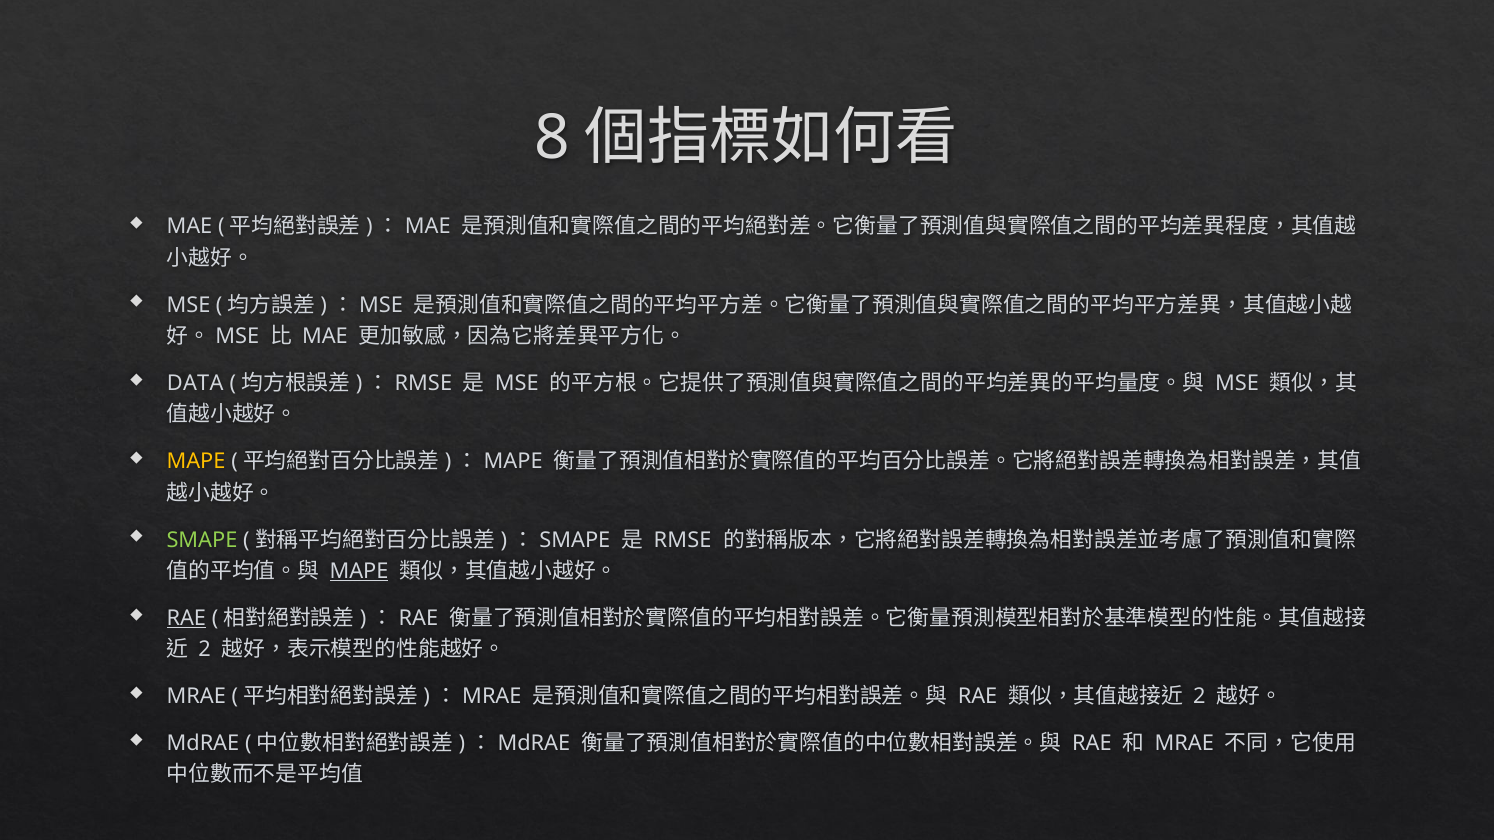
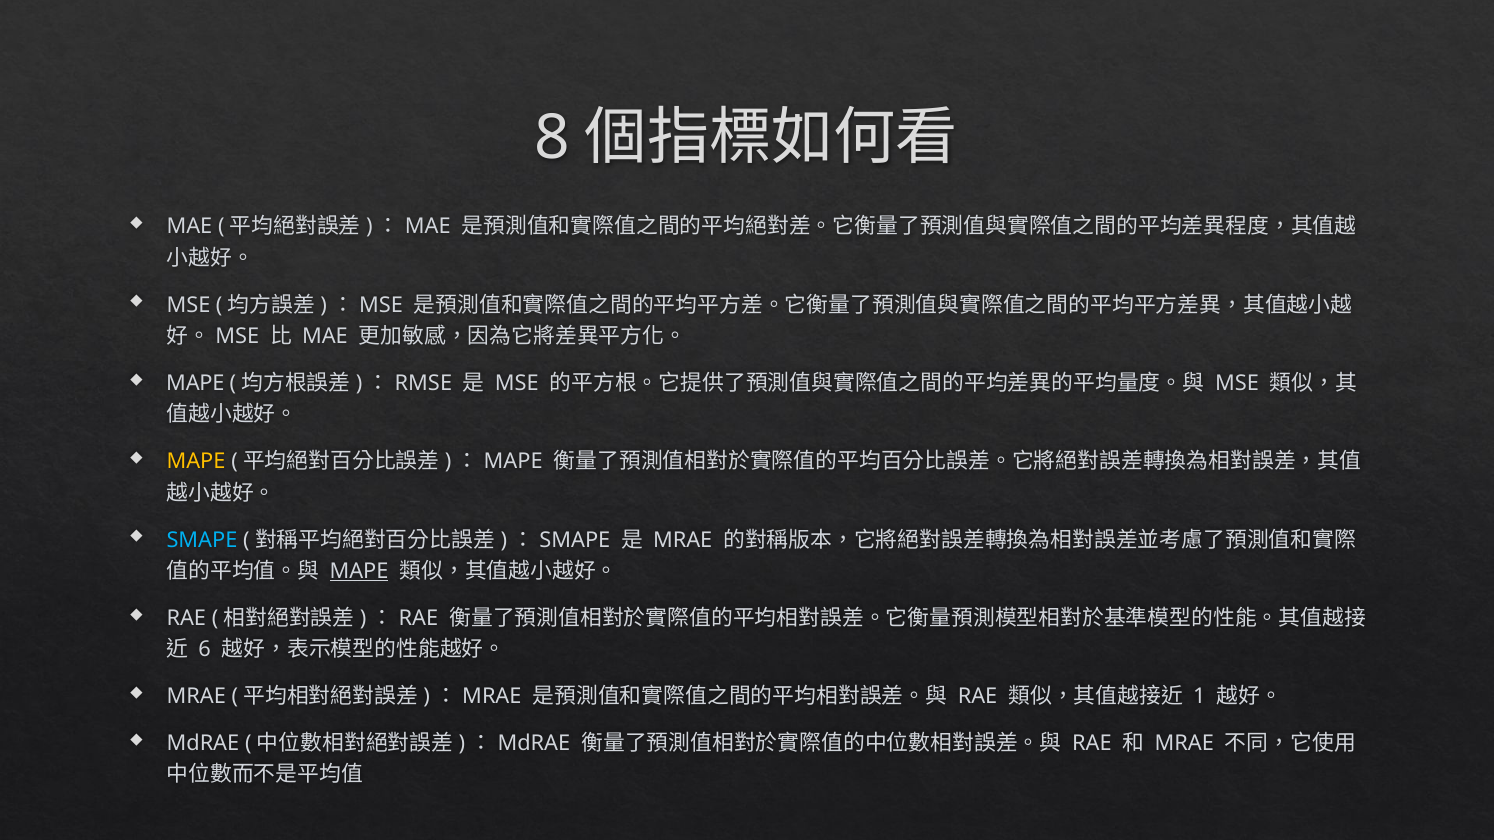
DATA at (195, 383): DATA -> MAPE
SMAPE colour: light green -> light blue
RMSE at (683, 540): RMSE -> MRAE
RAE at (186, 618) underline: present -> none
2 at (205, 650): 2 -> 6
2 at (1199, 697): 2 -> 1
